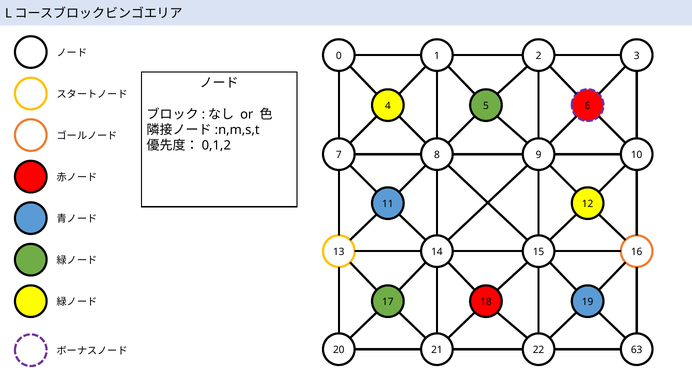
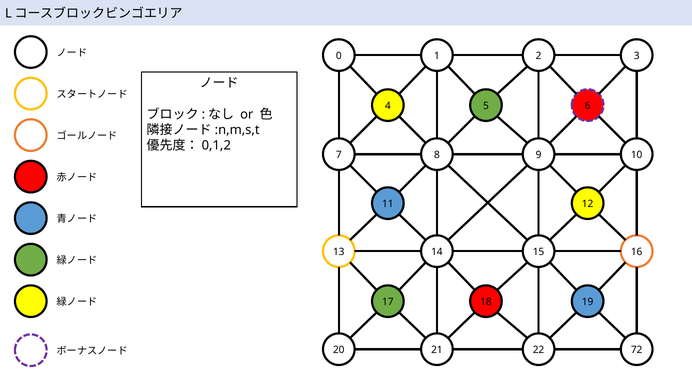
63: 63 -> 72
